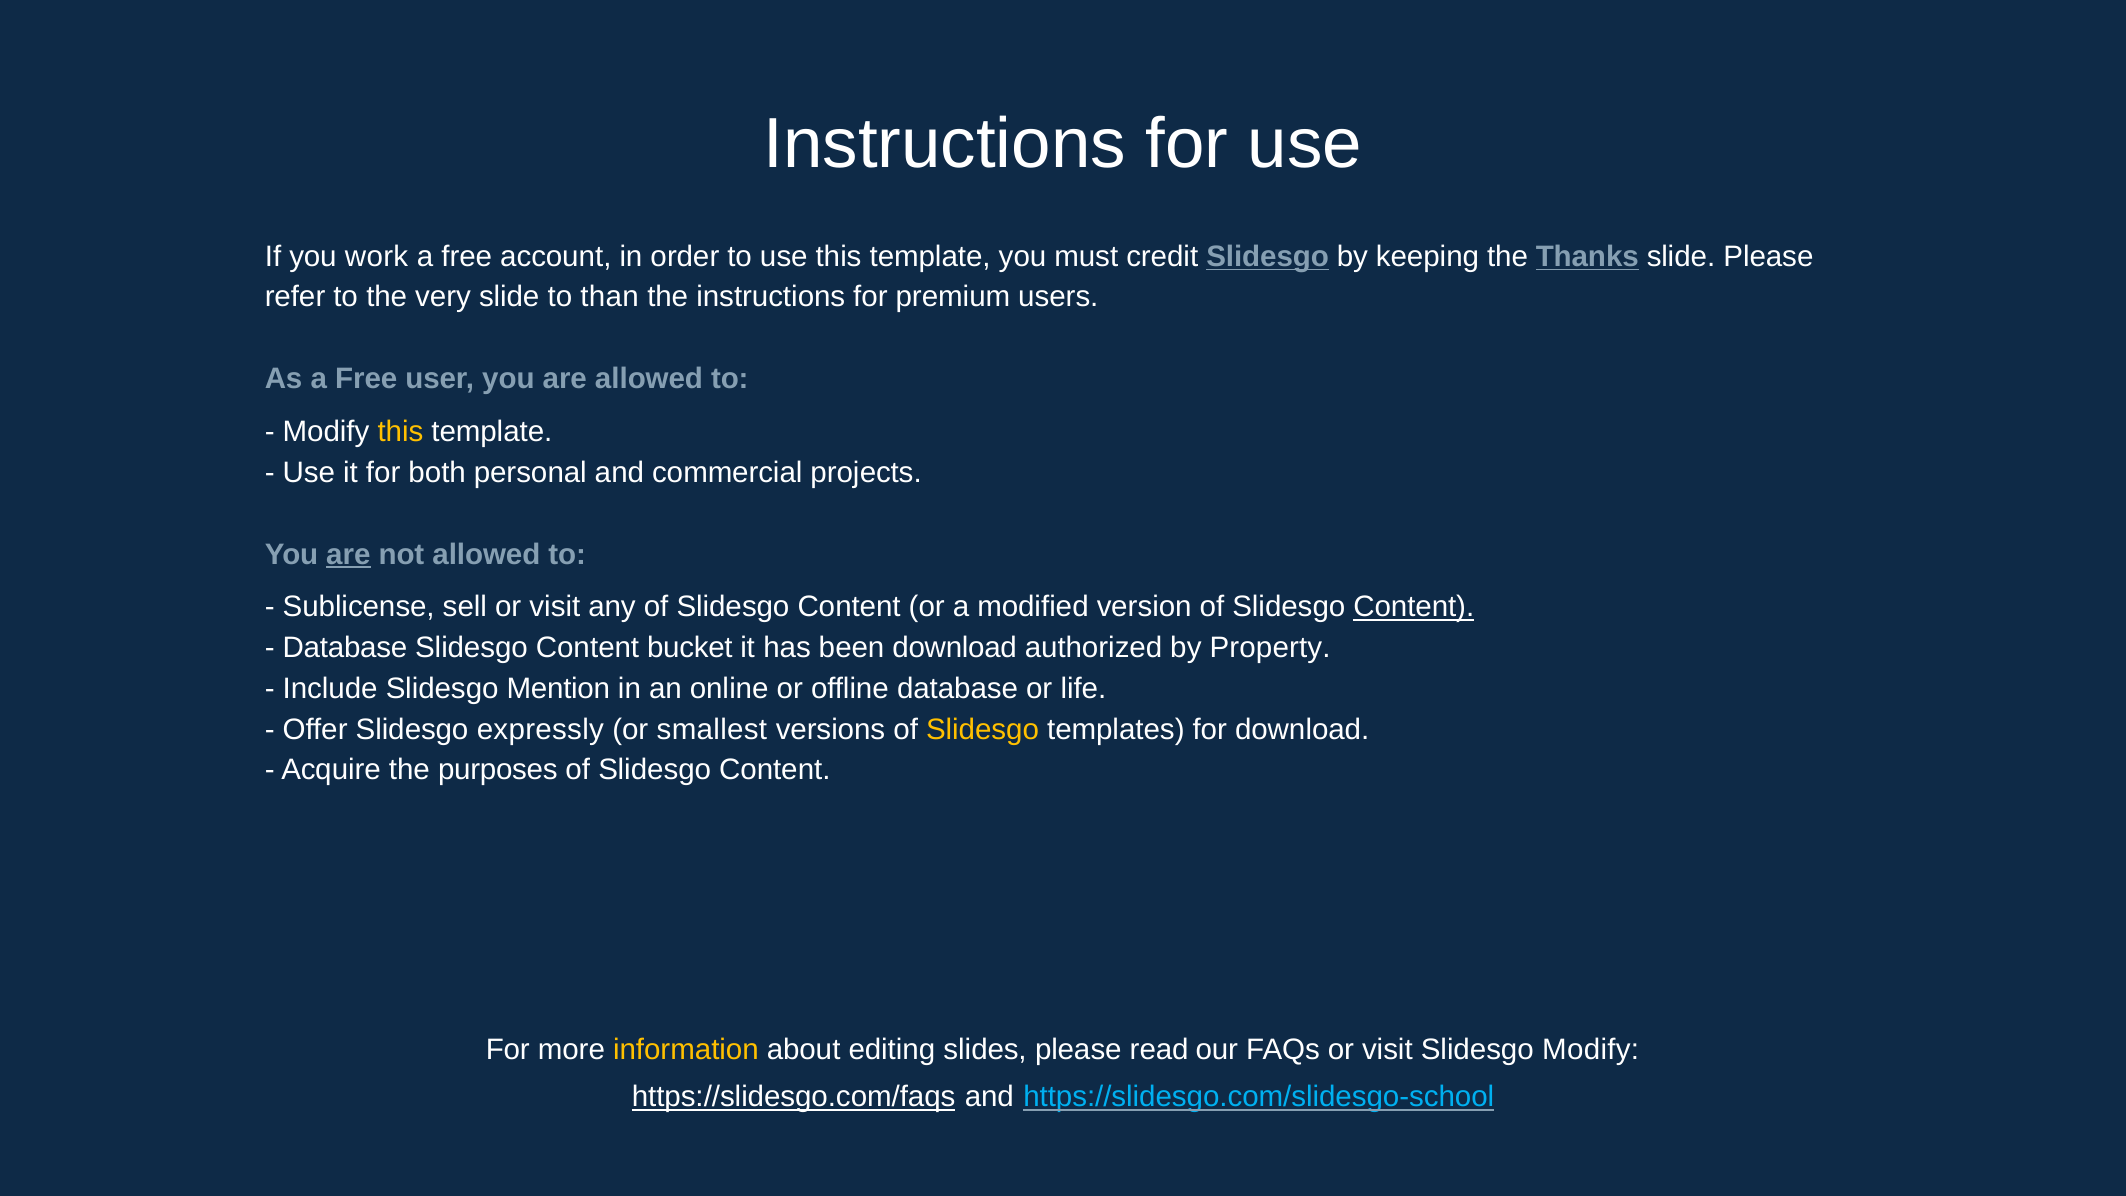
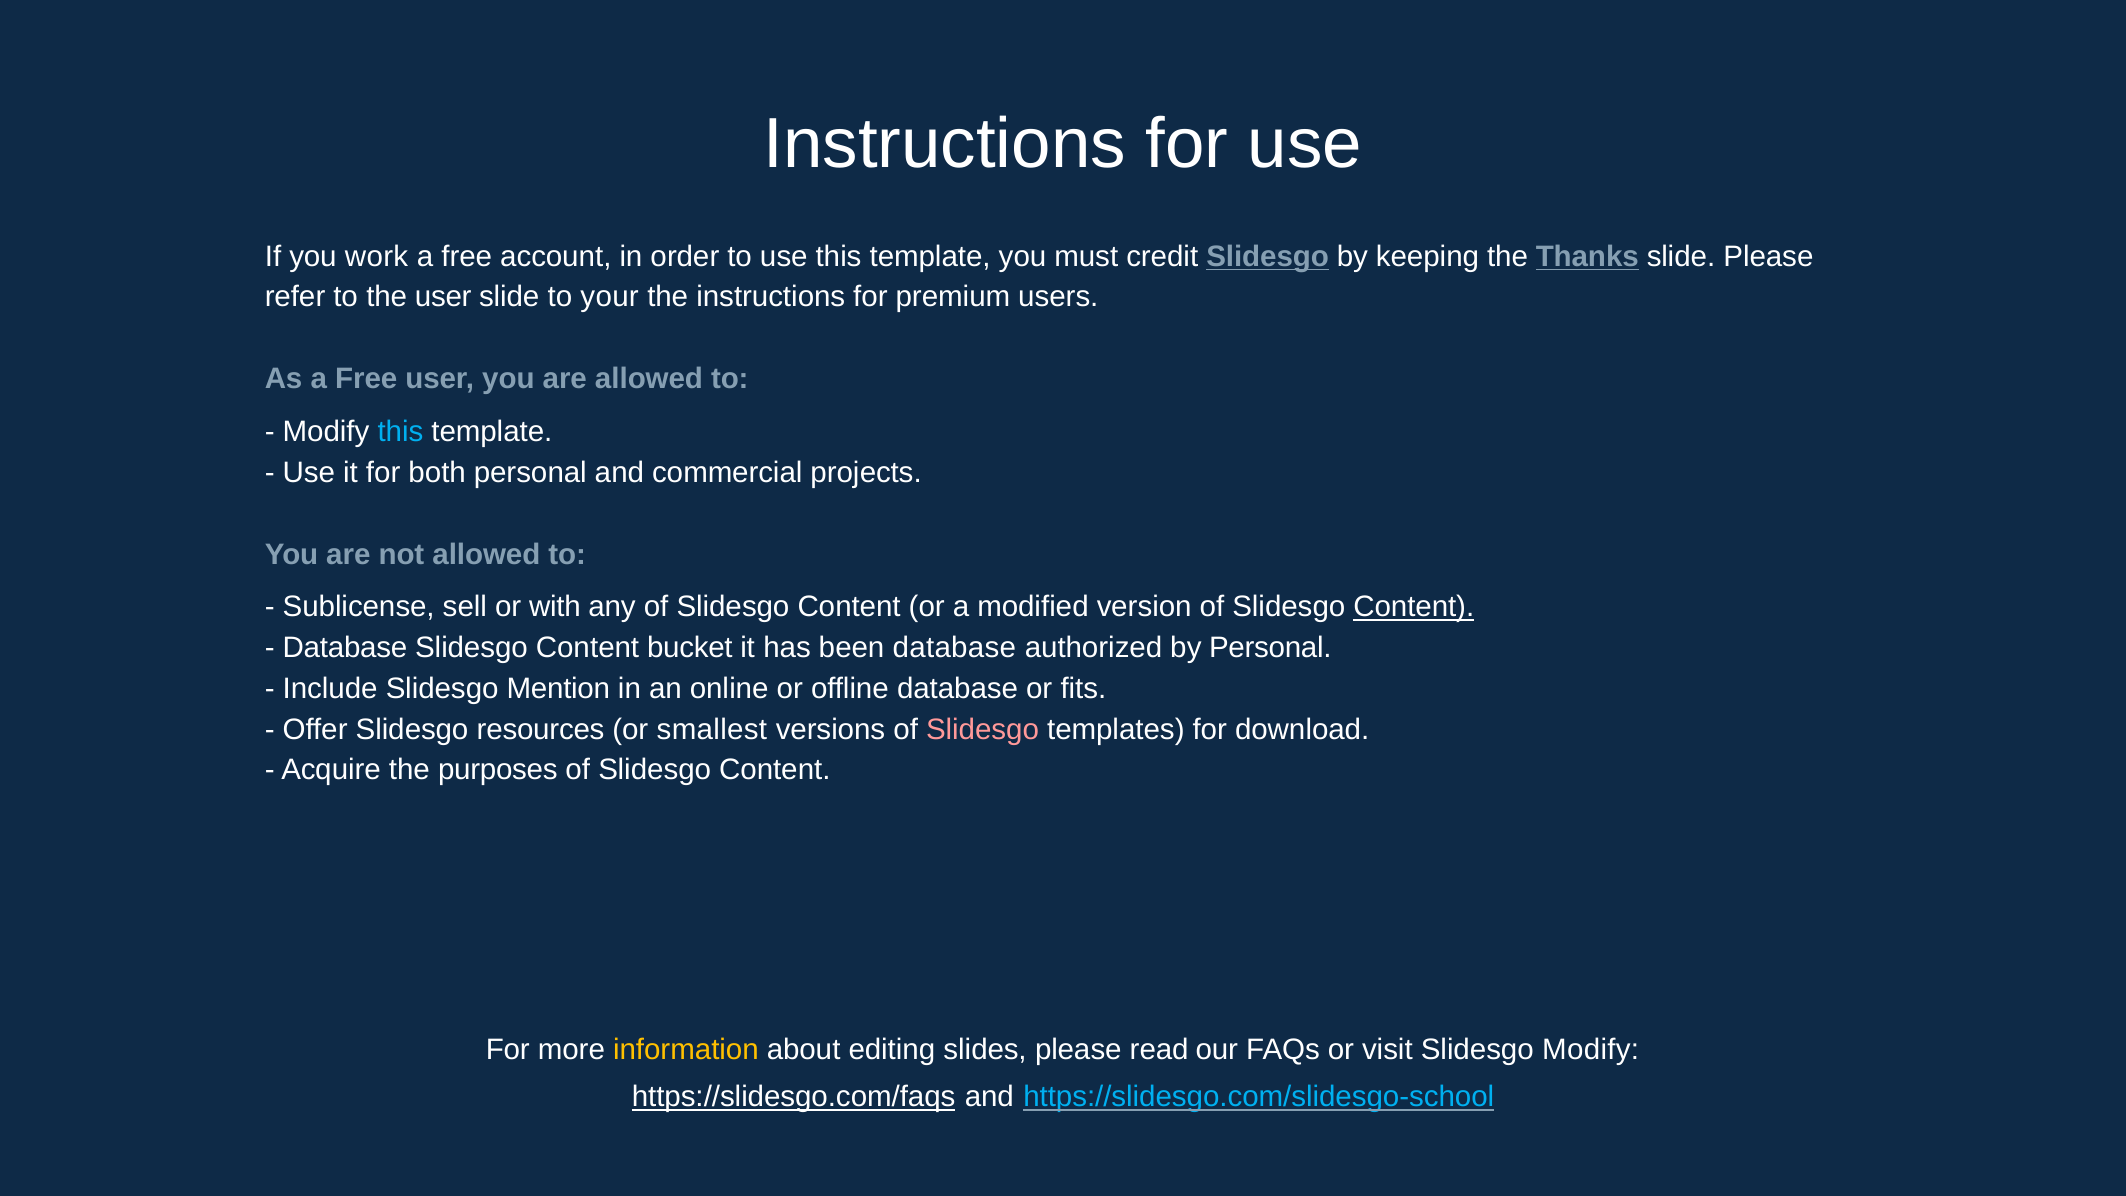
the very: very -> user
than: than -> your
this at (400, 432) colour: yellow -> light blue
are at (348, 555) underline: present -> none
sell or visit: visit -> with
been download: download -> database
by Property: Property -> Personal
life: life -> fits
expressly: expressly -> resources
Slidesgo at (982, 729) colour: yellow -> pink
